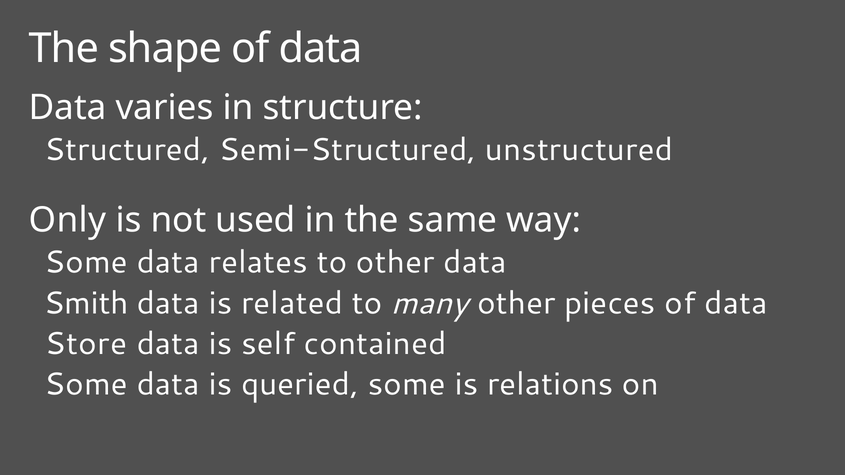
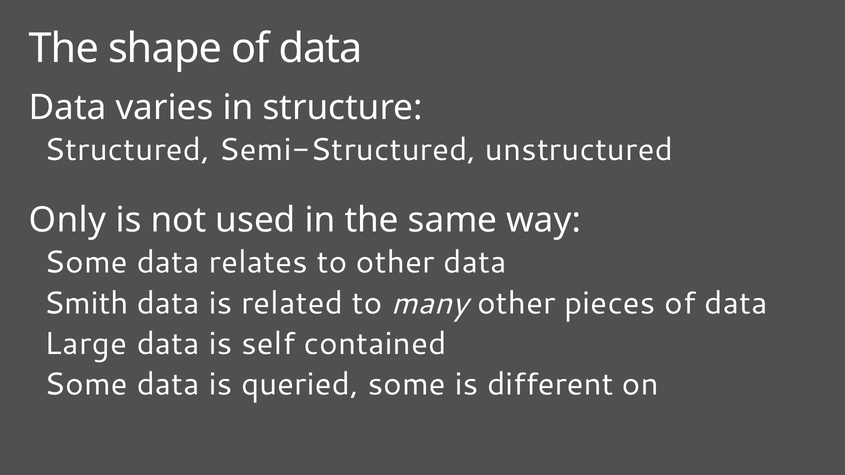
Store: Store -> Large
relations: relations -> different
